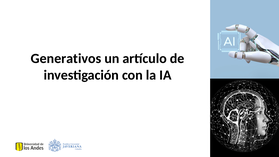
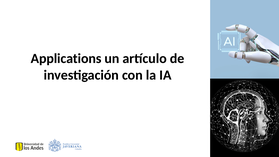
Generativos: Generativos -> Applications
